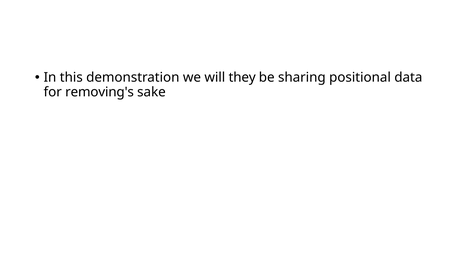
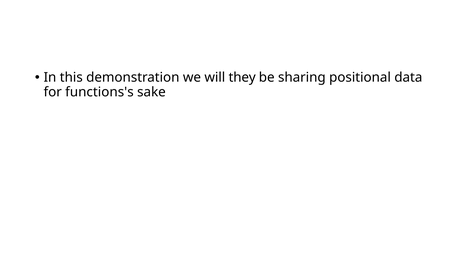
removing's: removing's -> functions's
